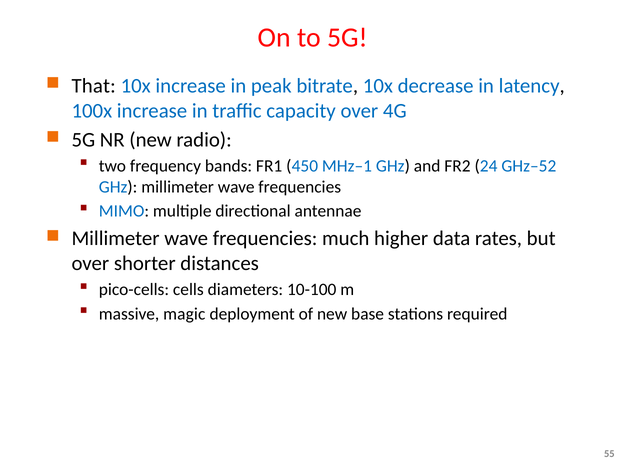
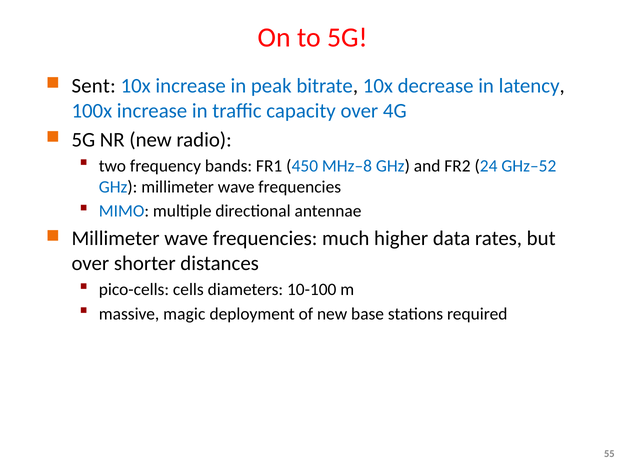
That: That -> Sent
MHz–1: MHz–1 -> MHz–8
